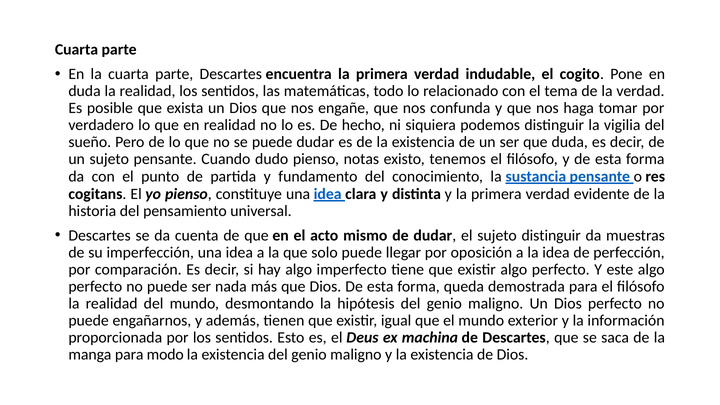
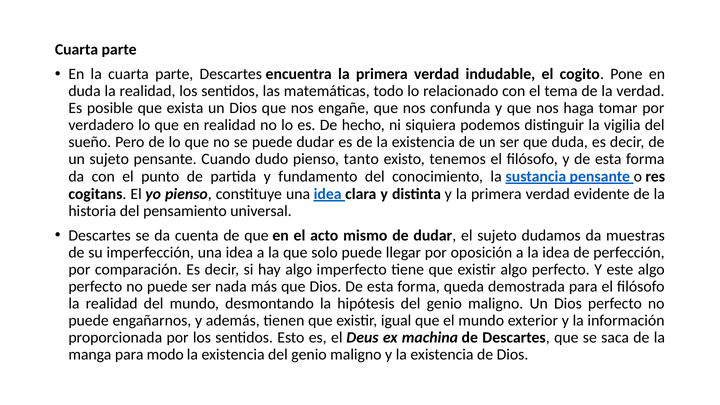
notas: notas -> tanto
sujeto distinguir: distinguir -> dudamos
